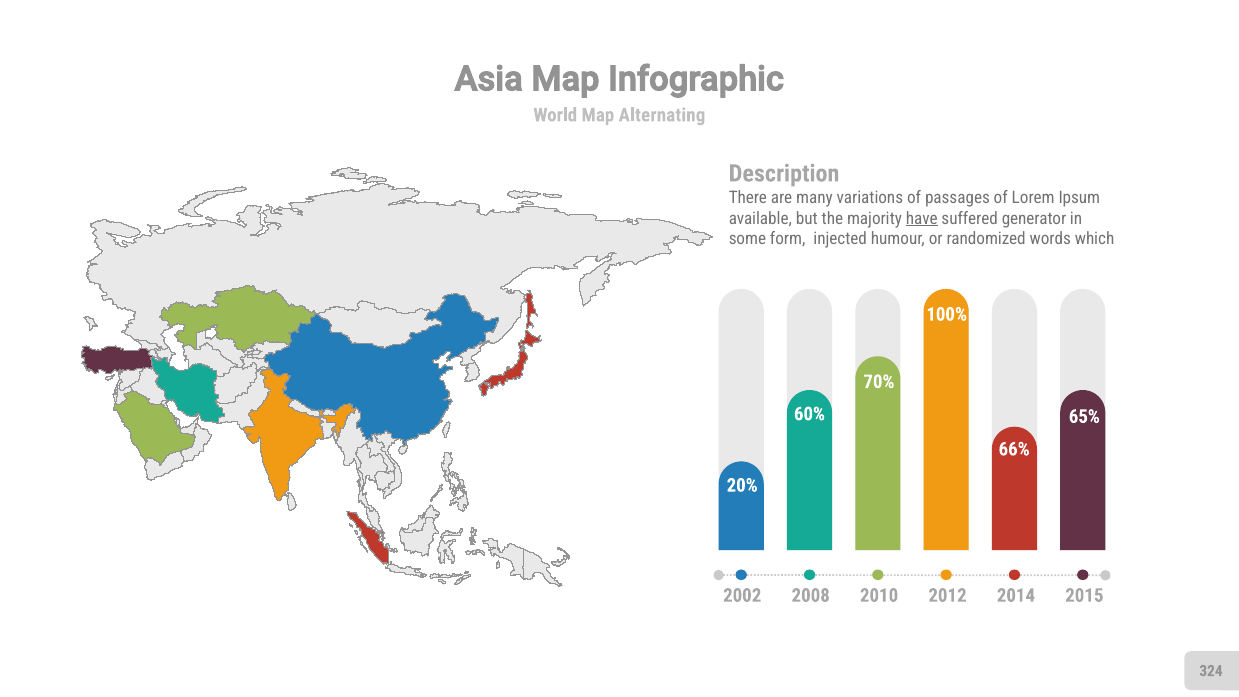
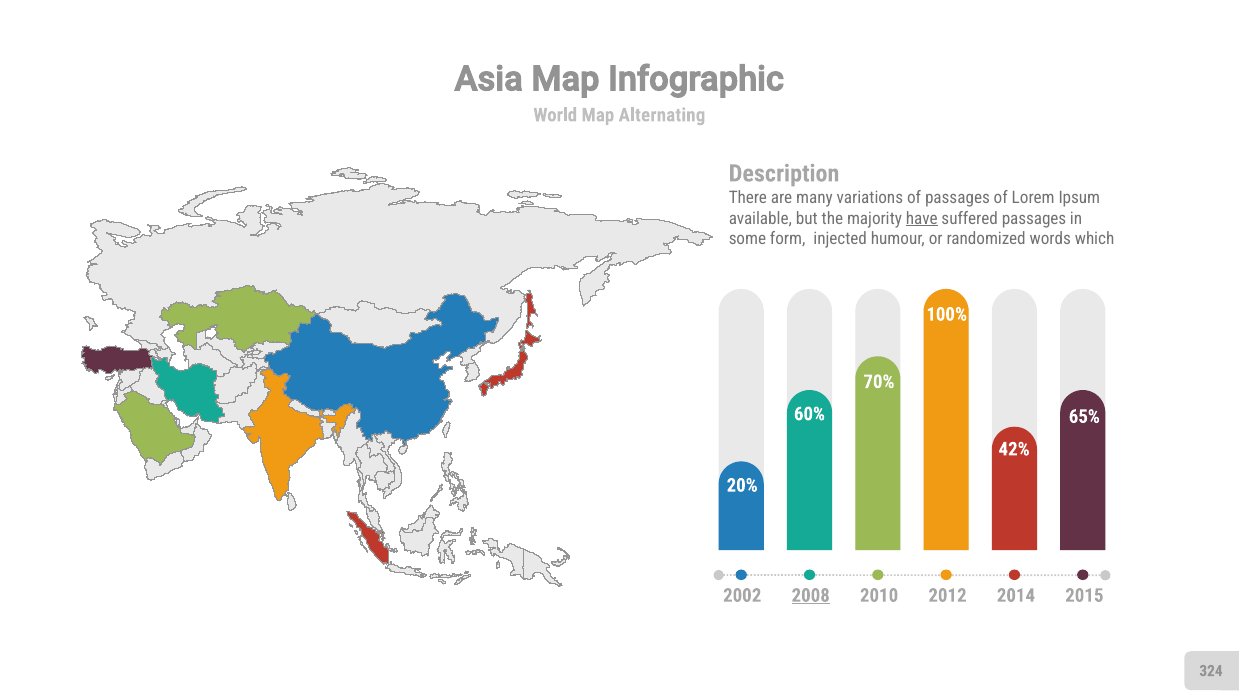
suffered generator: generator -> passages
66%: 66% -> 42%
2008 underline: none -> present
